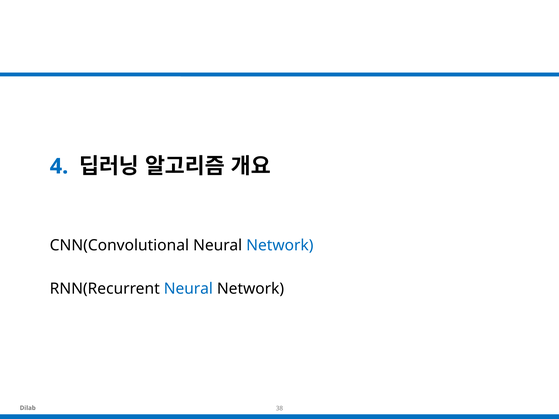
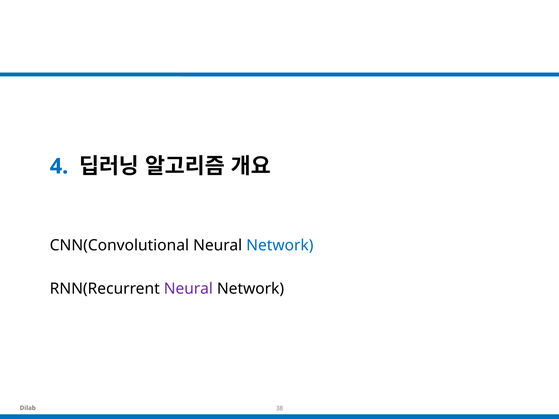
Neural at (188, 289) colour: blue -> purple
